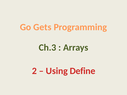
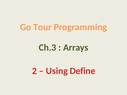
Gets: Gets -> Tour
